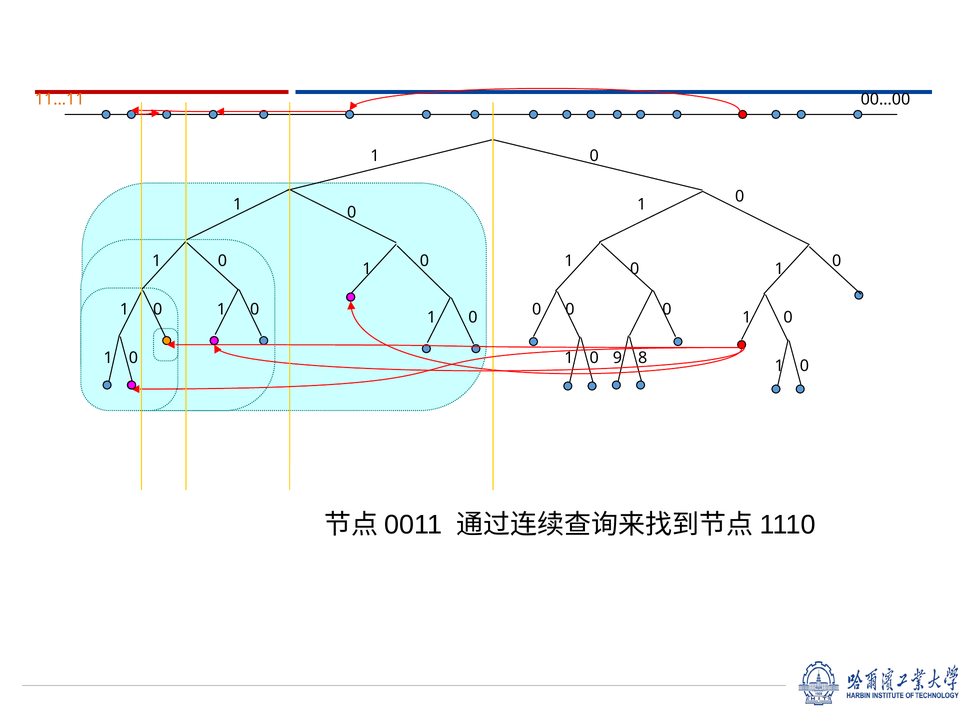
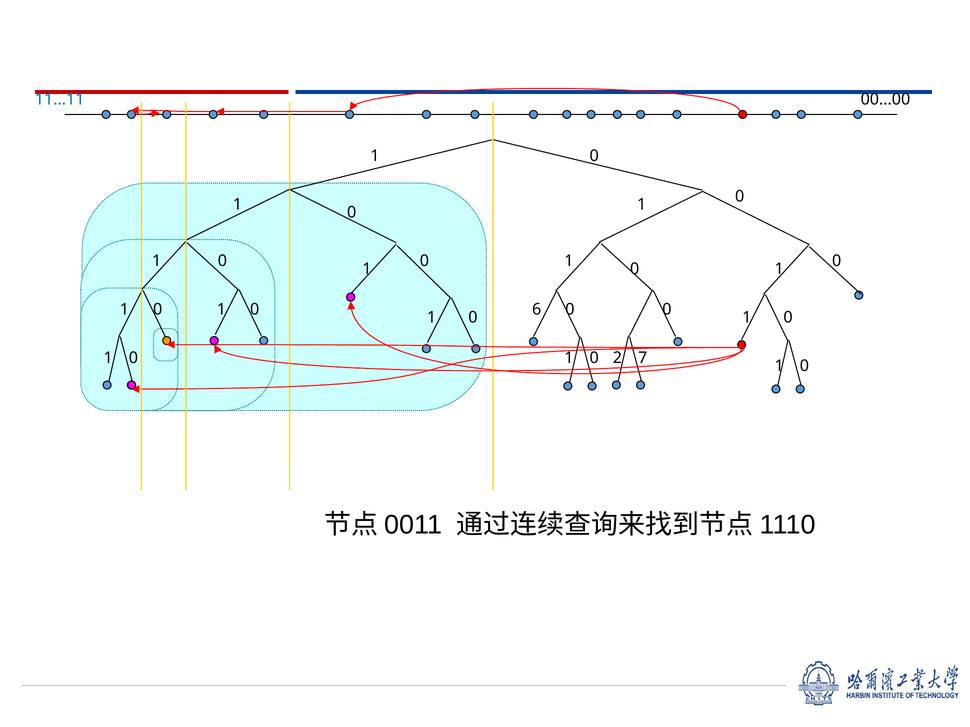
11…11 colour: orange -> blue
0 at (537, 310): 0 -> 6
9: 9 -> 2
8: 8 -> 7
